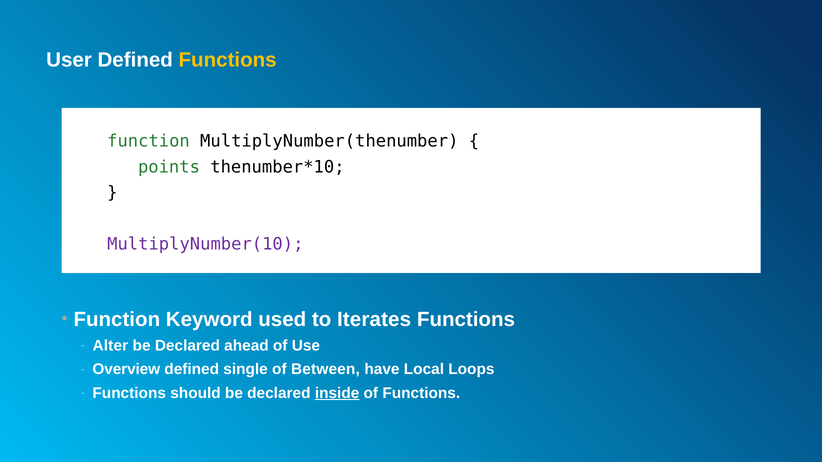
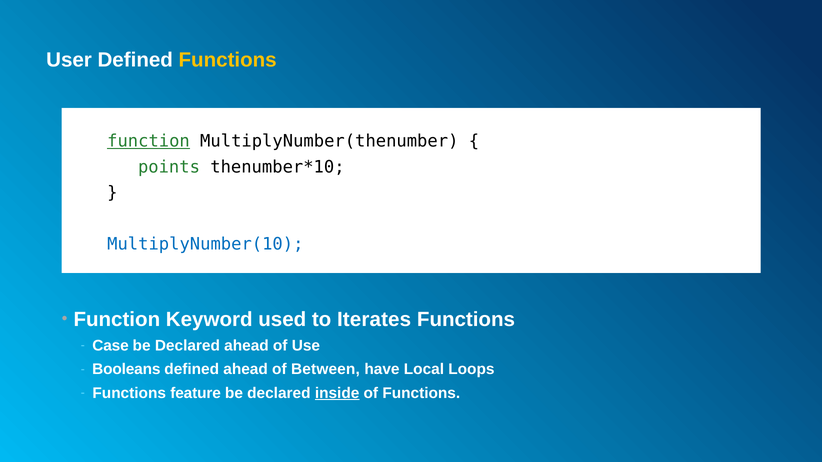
function at (148, 141) underline: none -> present
MultiplyNumber(10 colour: purple -> blue
Alter: Alter -> Case
Overview: Overview -> Booleans
defined single: single -> ahead
should: should -> feature
